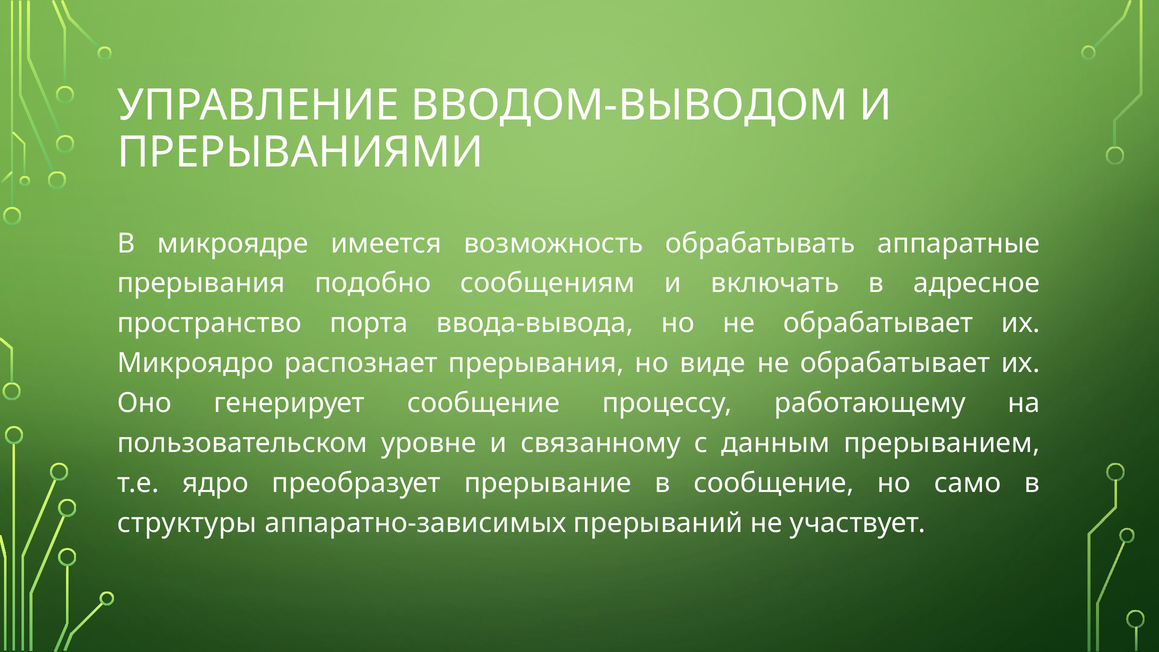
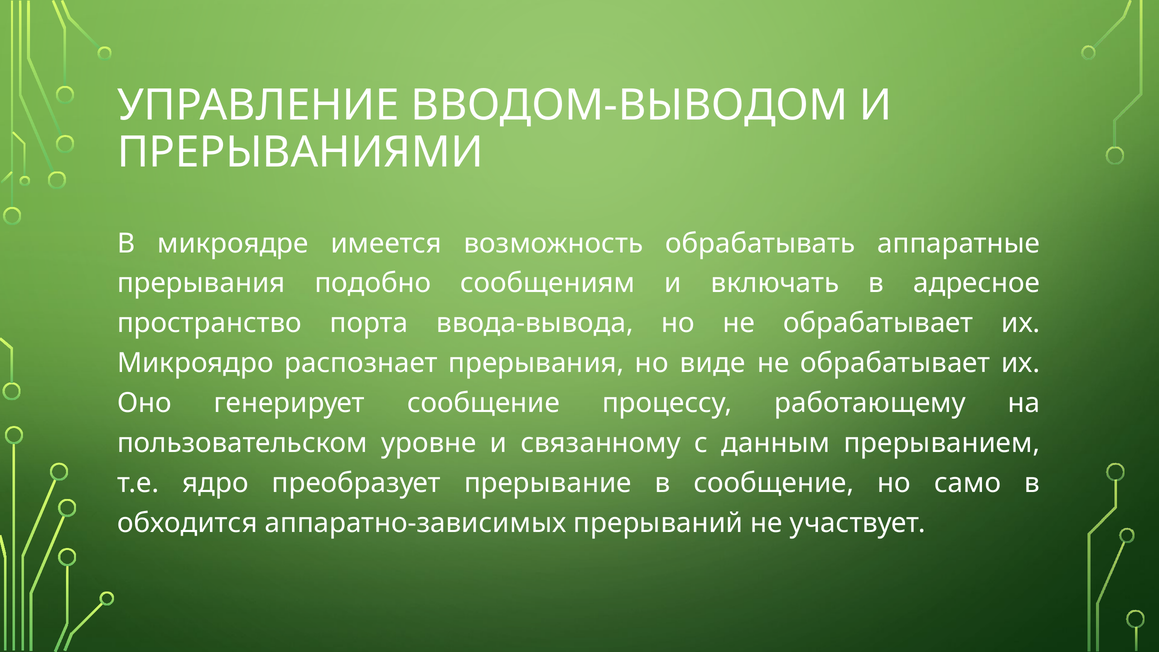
структуры: структуры -> обходится
